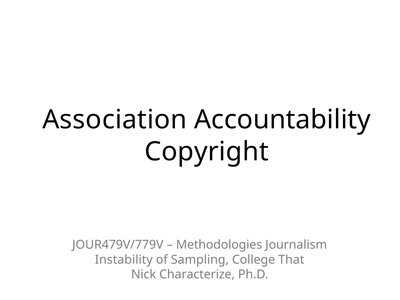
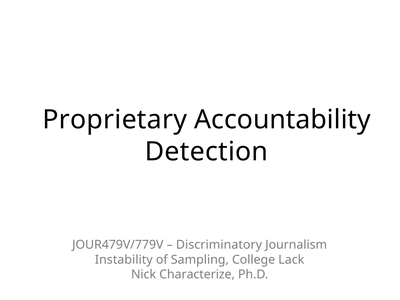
Association: Association -> Proprietary
Copyright: Copyright -> Detection
Methodologies: Methodologies -> Discriminatory
That: That -> Lack
